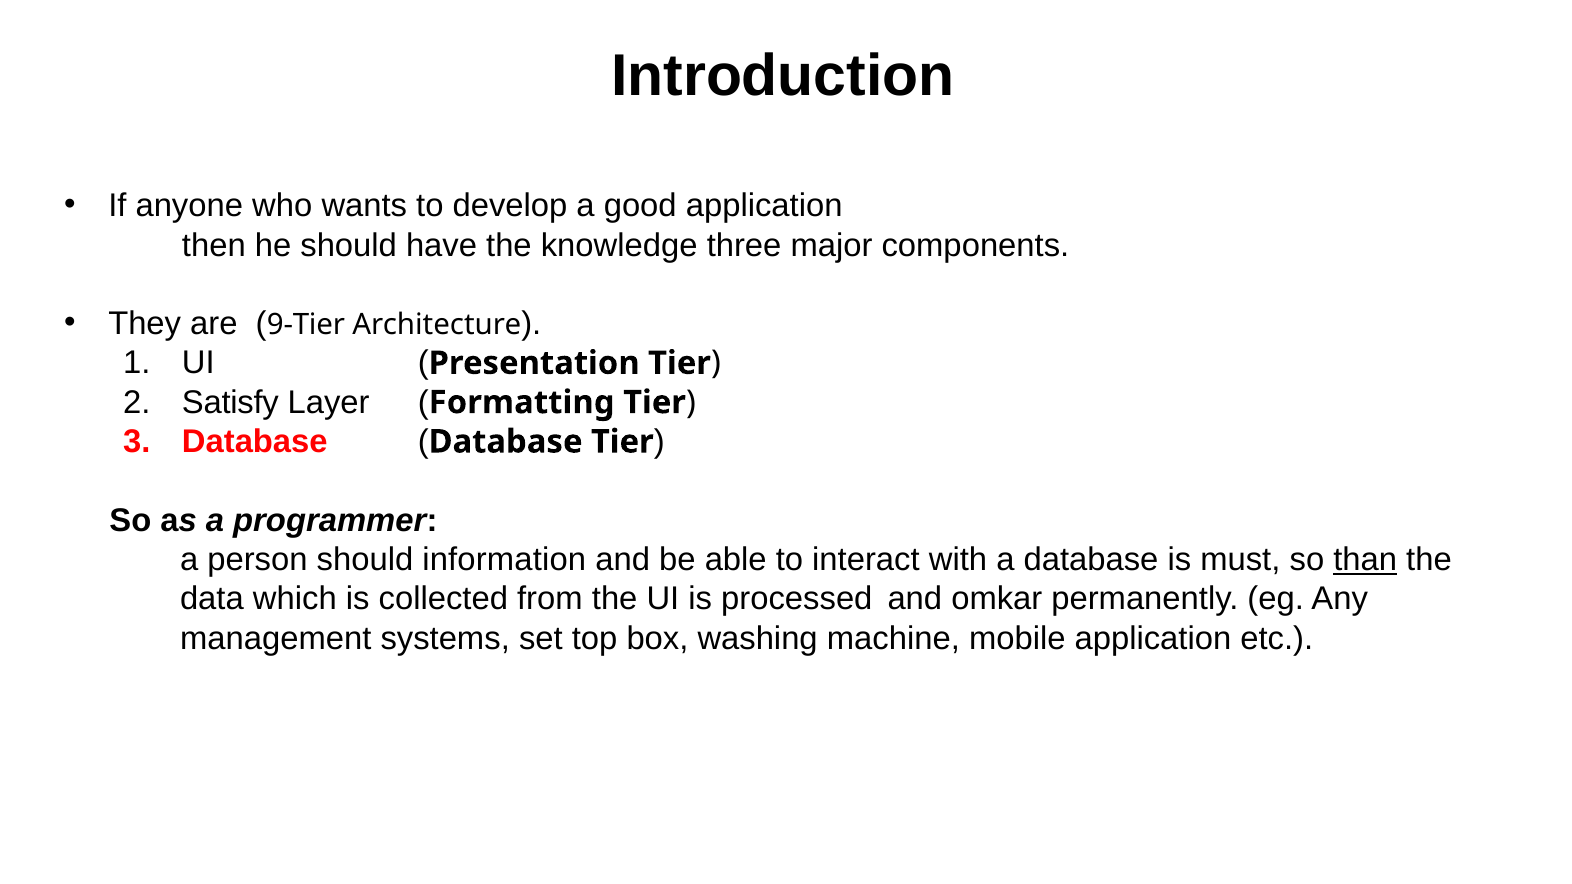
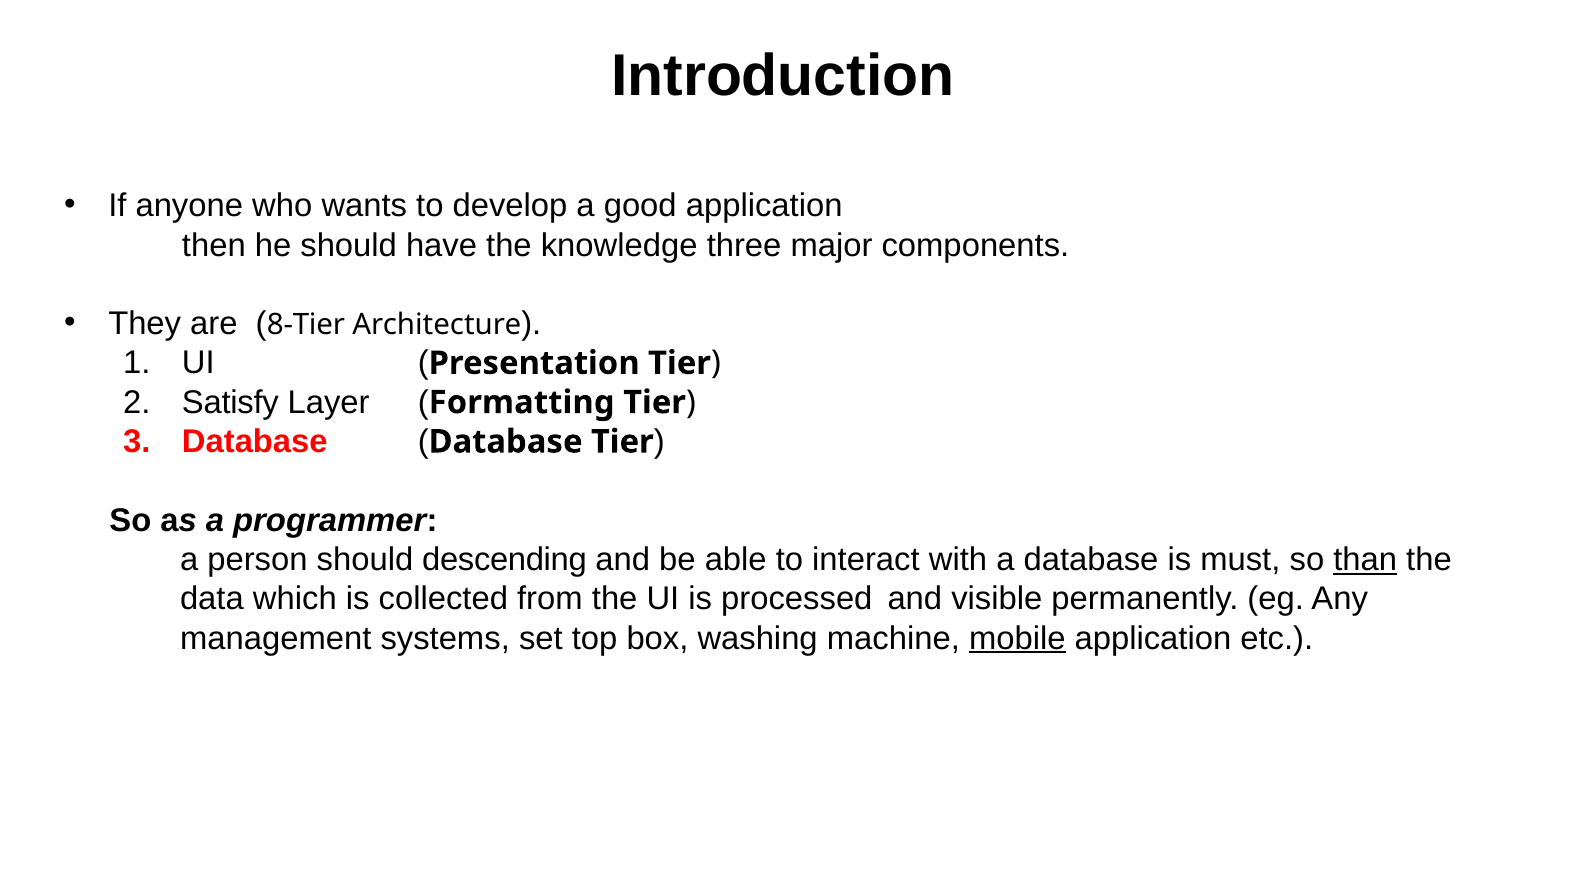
9-Tier: 9-Tier -> 8-Tier
information: information -> descending
omkar: omkar -> visible
mobile underline: none -> present
